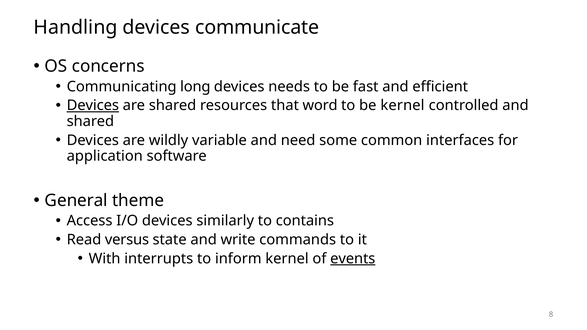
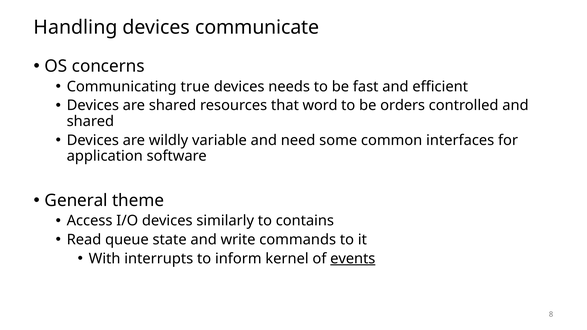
long: long -> true
Devices at (93, 106) underline: present -> none
be kernel: kernel -> orders
versus: versus -> queue
